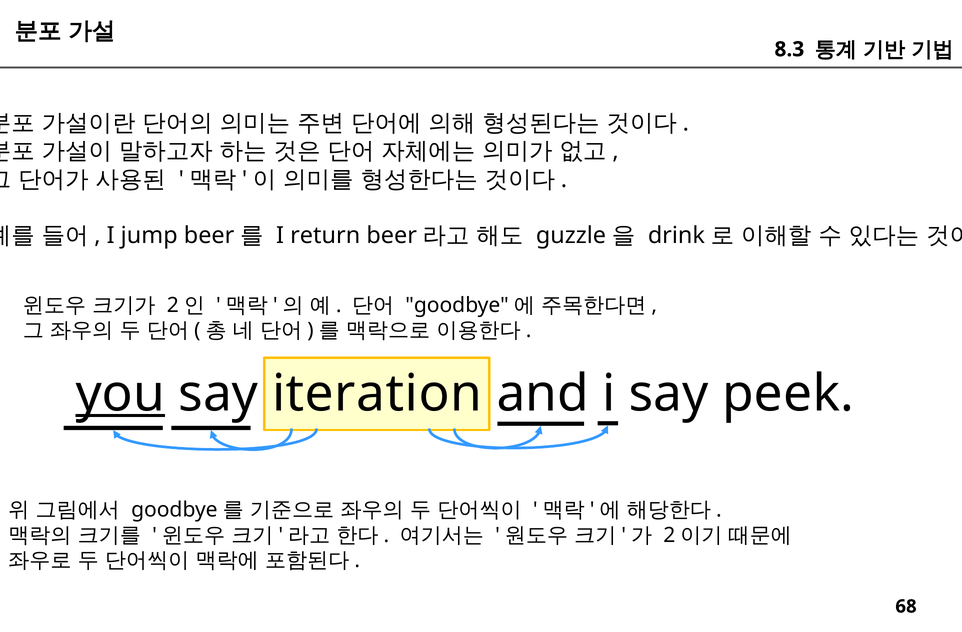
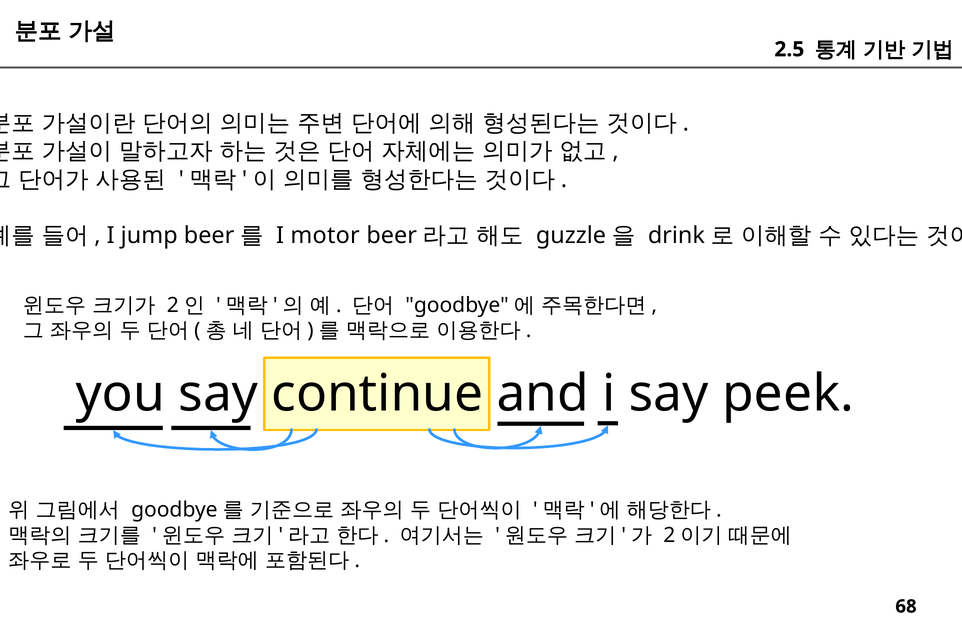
8.3: 8.3 -> 2.5
return: return -> motor
you underline: present -> none
iteration: iteration -> continue
